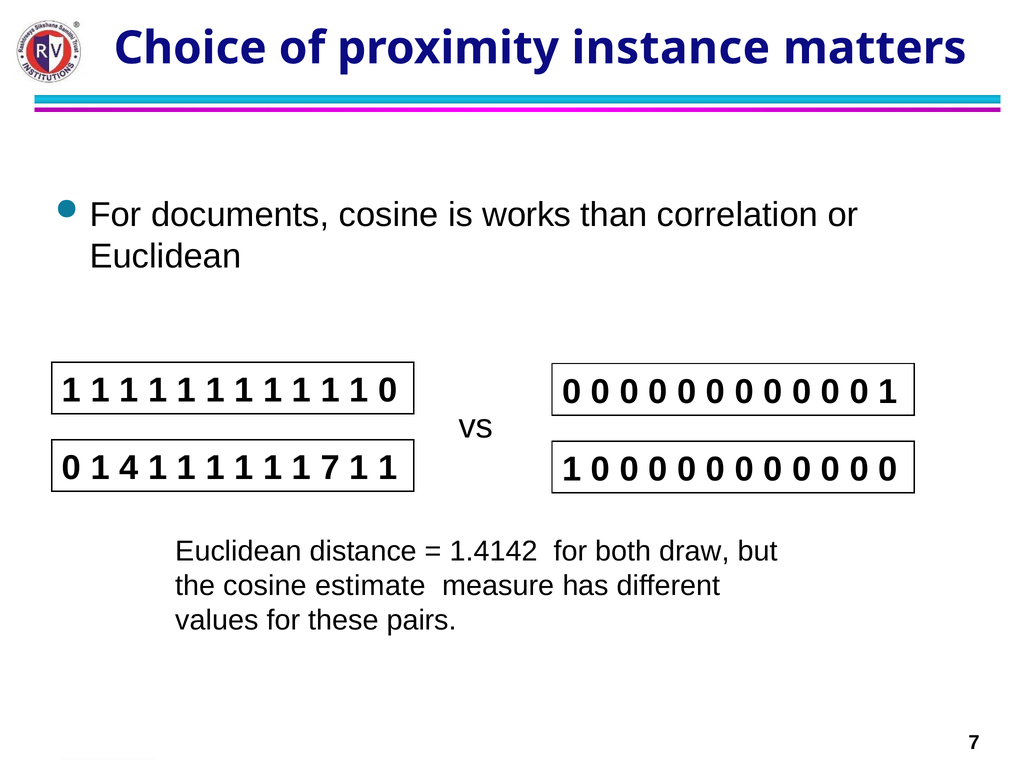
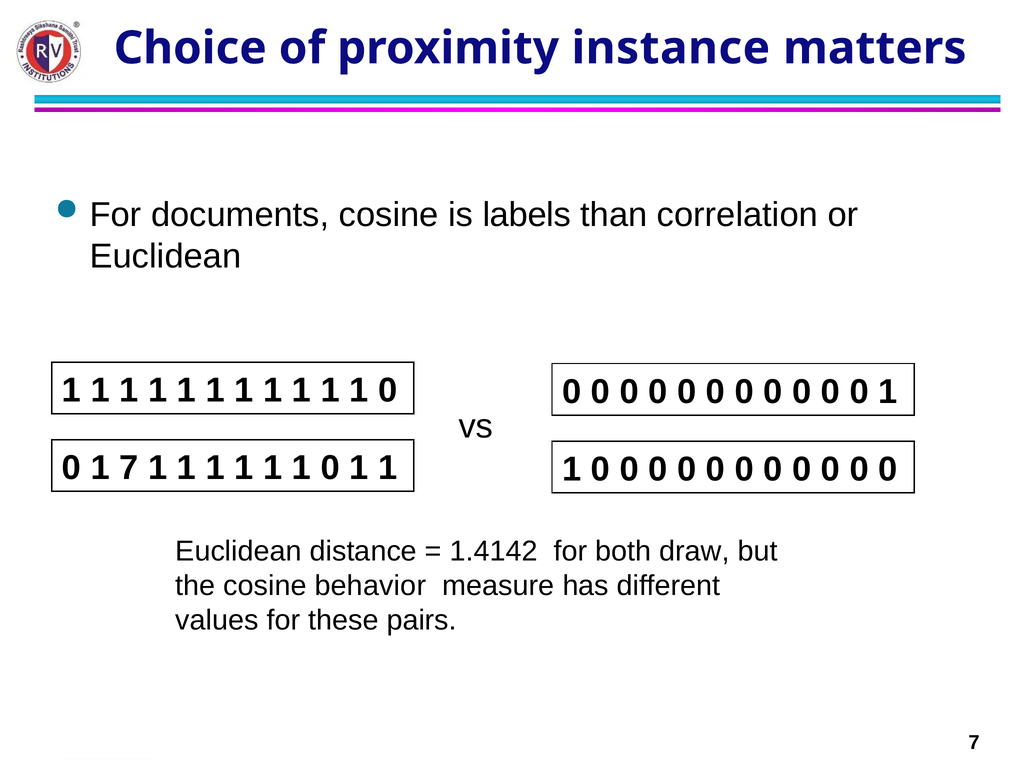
works: works -> labels
1 4: 4 -> 7
7 at (330, 468): 7 -> 0
estimate: estimate -> behavior
